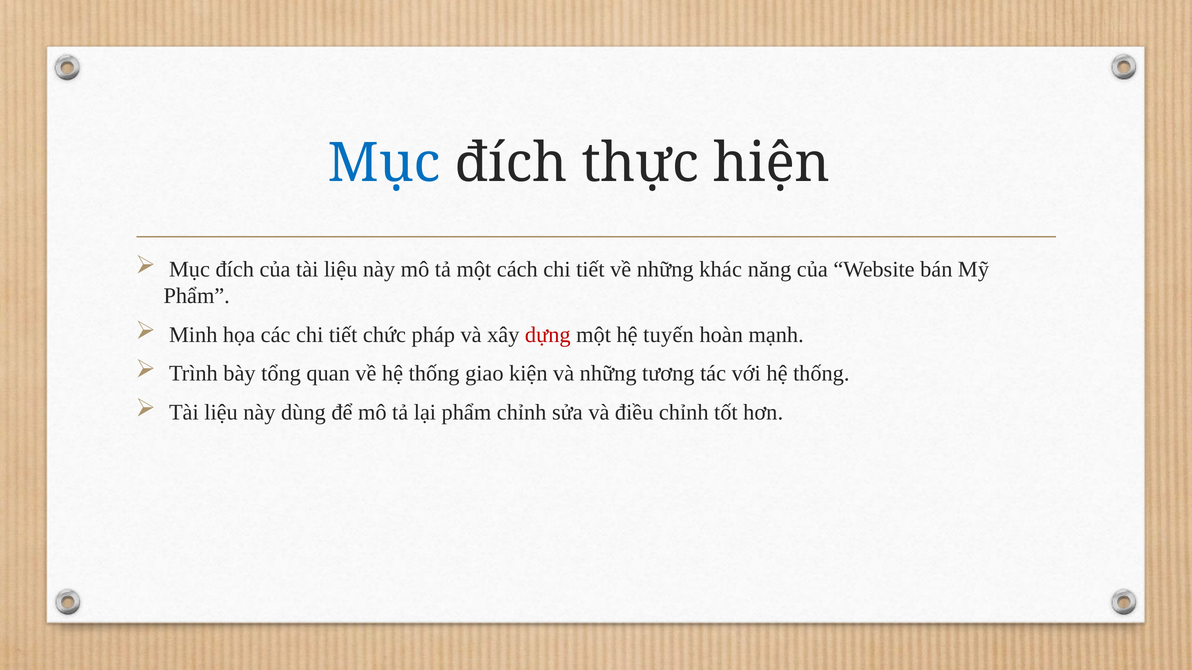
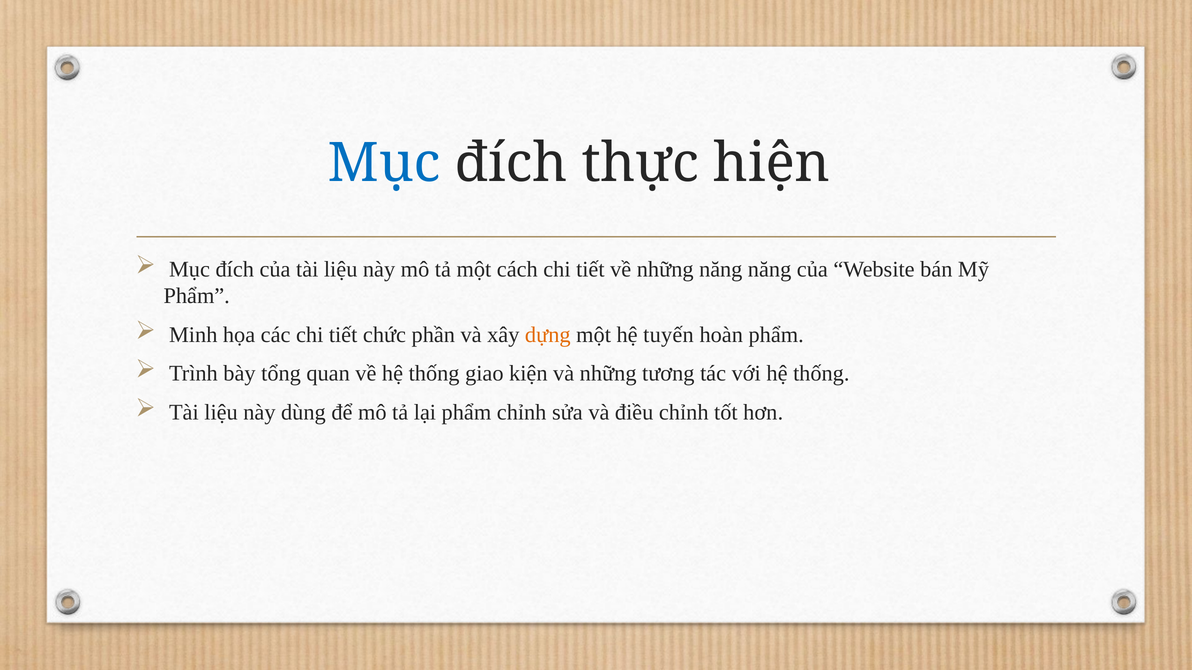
những khác: khác -> năng
pháp: pháp -> phần
dựng colour: red -> orange
hoàn mạnh: mạnh -> phẩm
